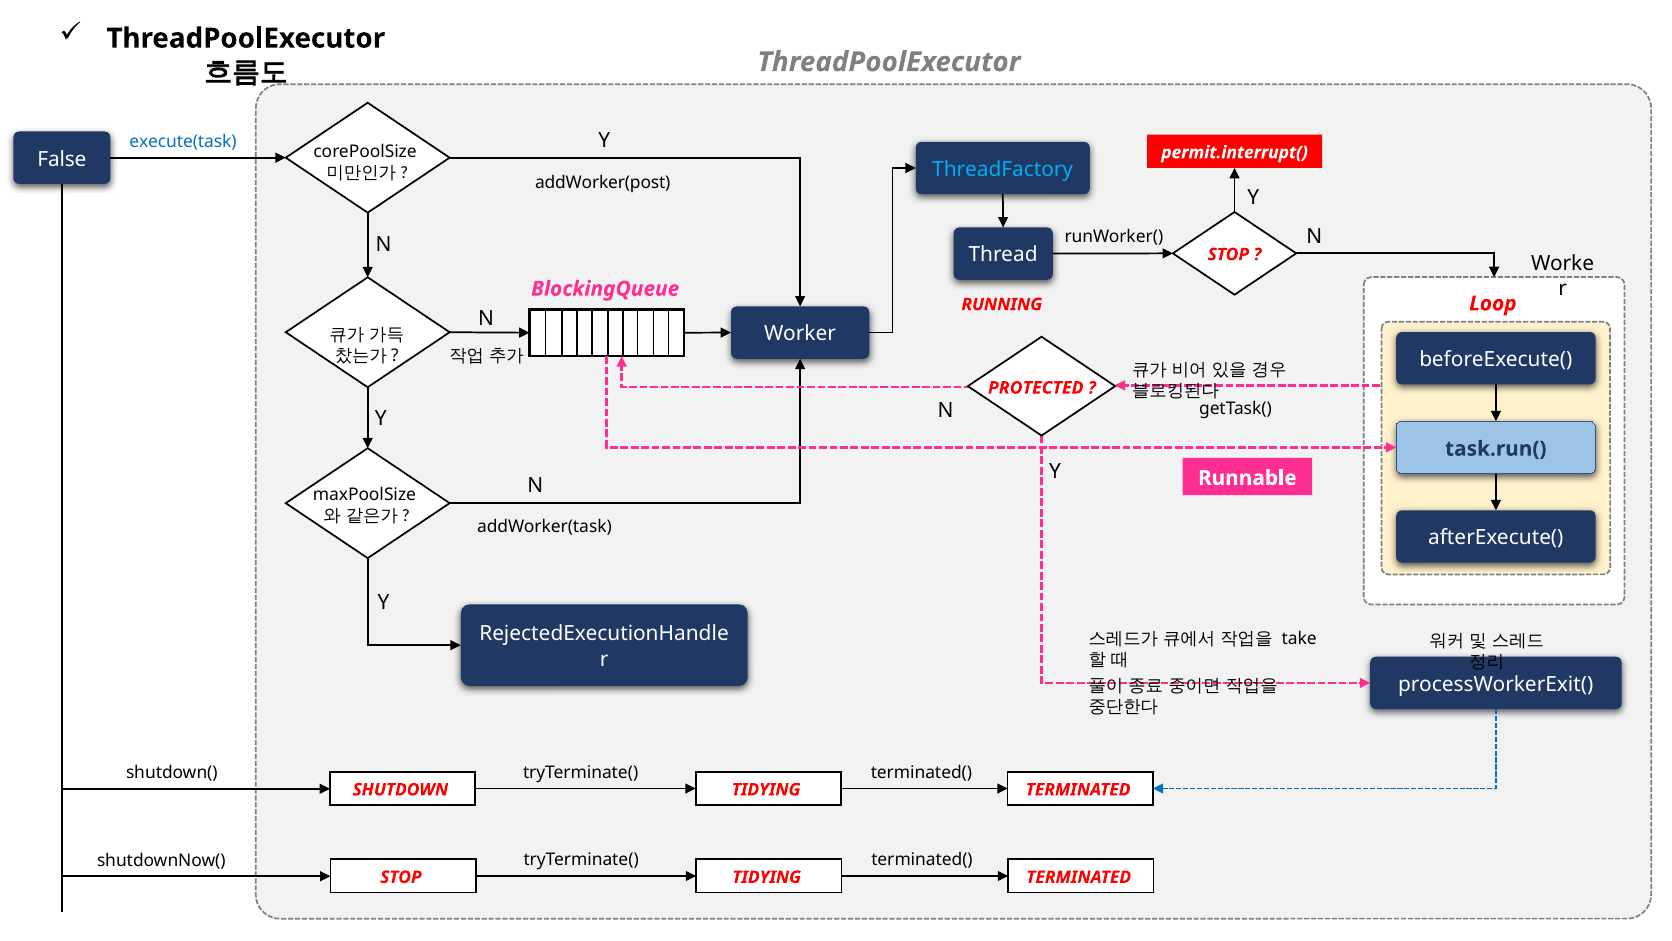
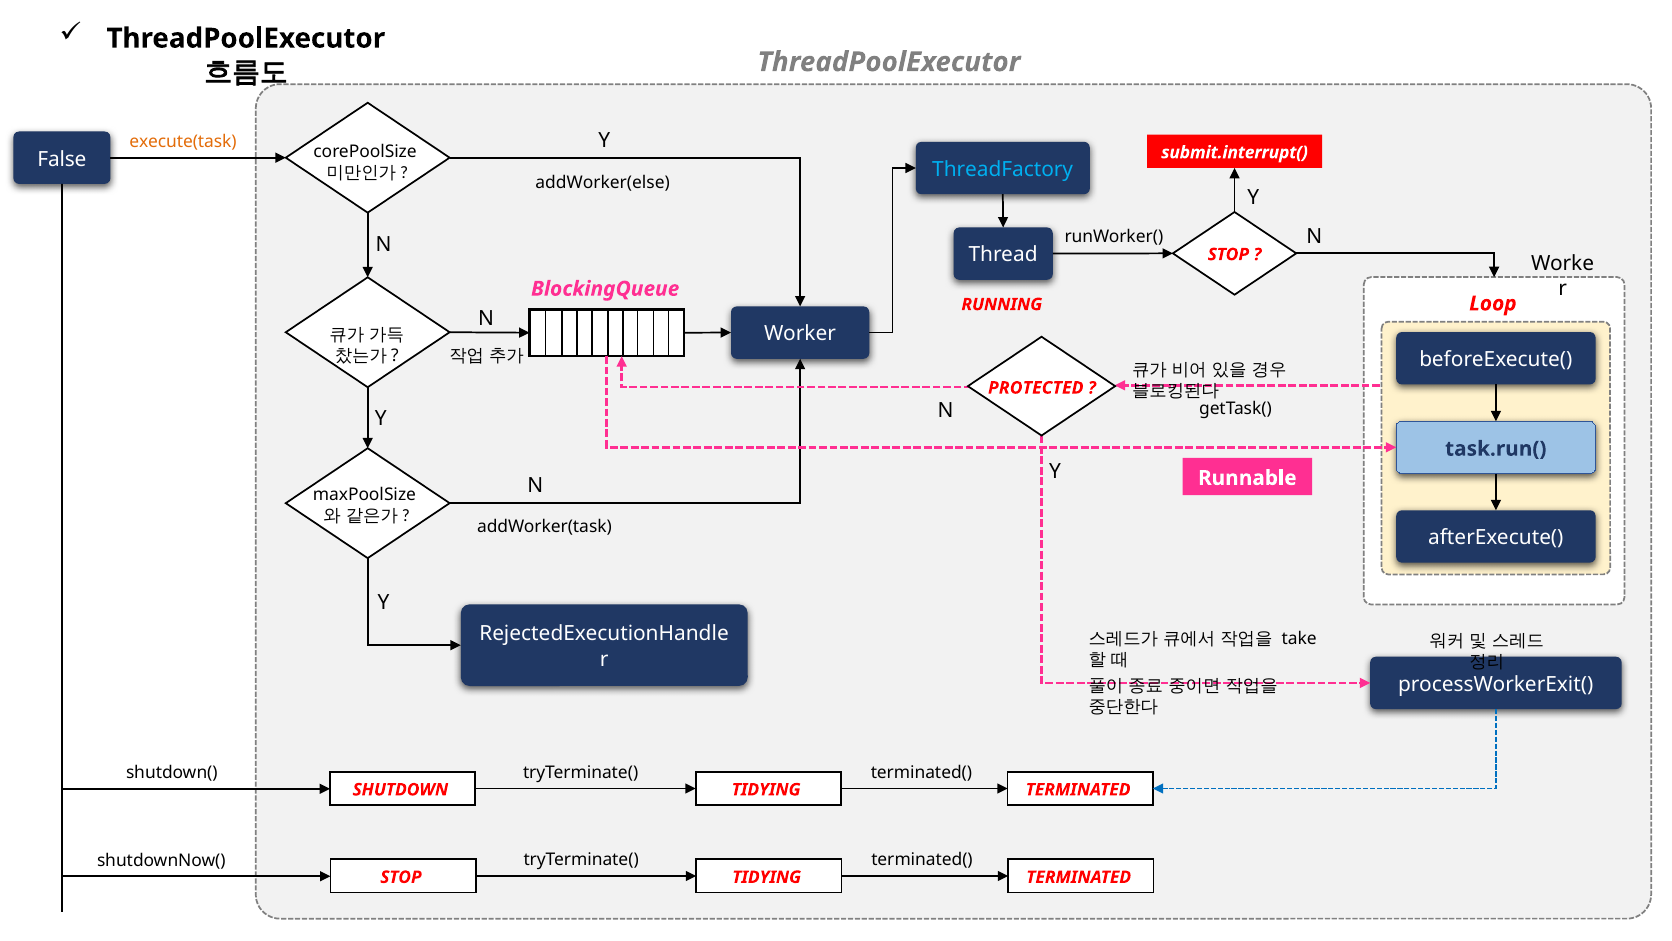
execute(task colour: blue -> orange
permit.interrupt(: permit.interrupt( -> submit.interrupt(
addWorker(post: addWorker(post -> addWorker(else
